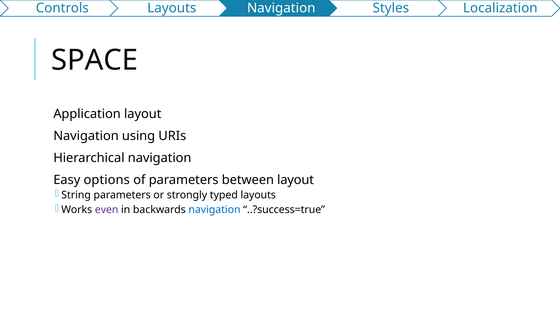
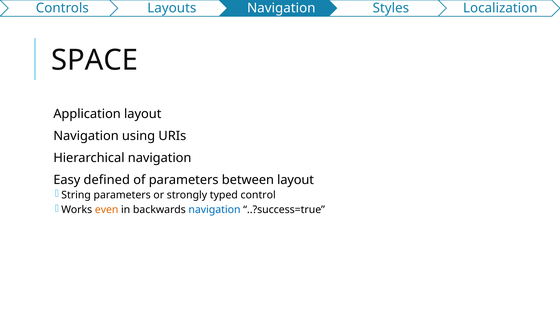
options: options -> defined
typed layouts: layouts -> control
even colour: purple -> orange
